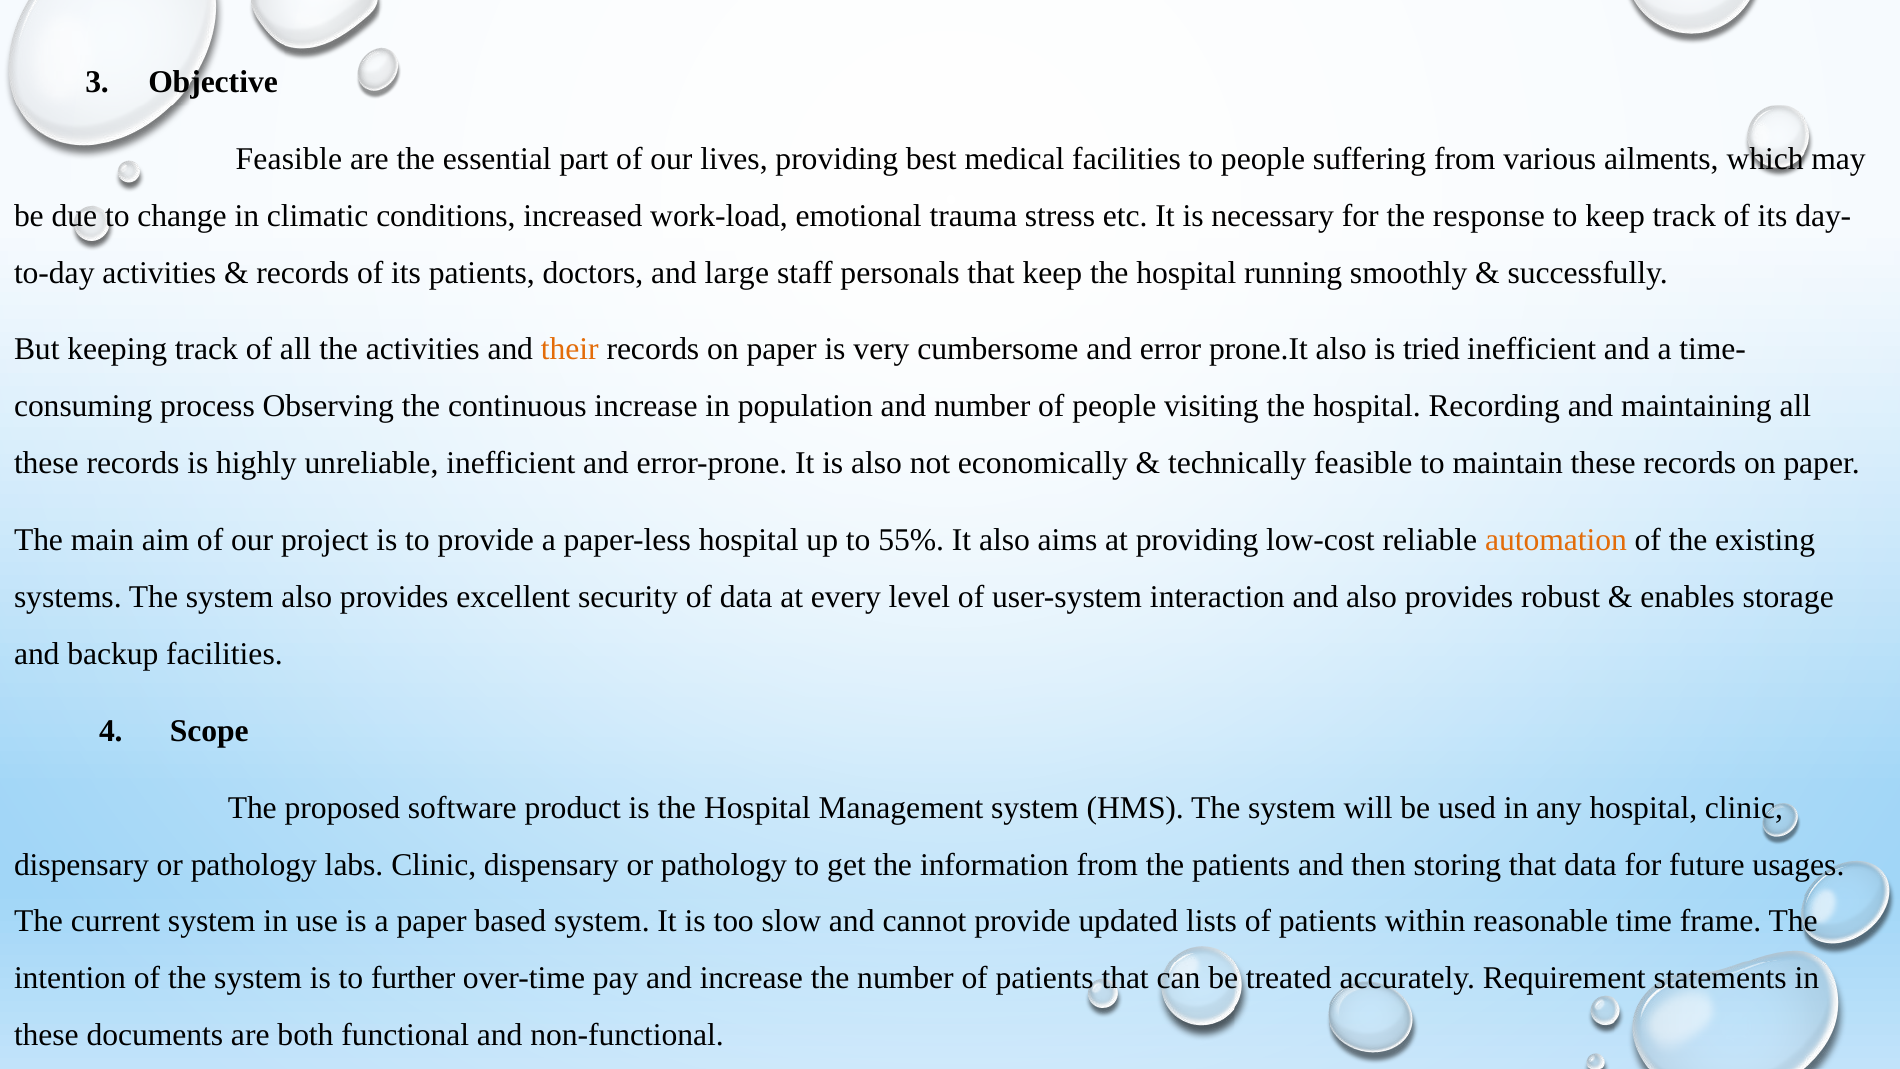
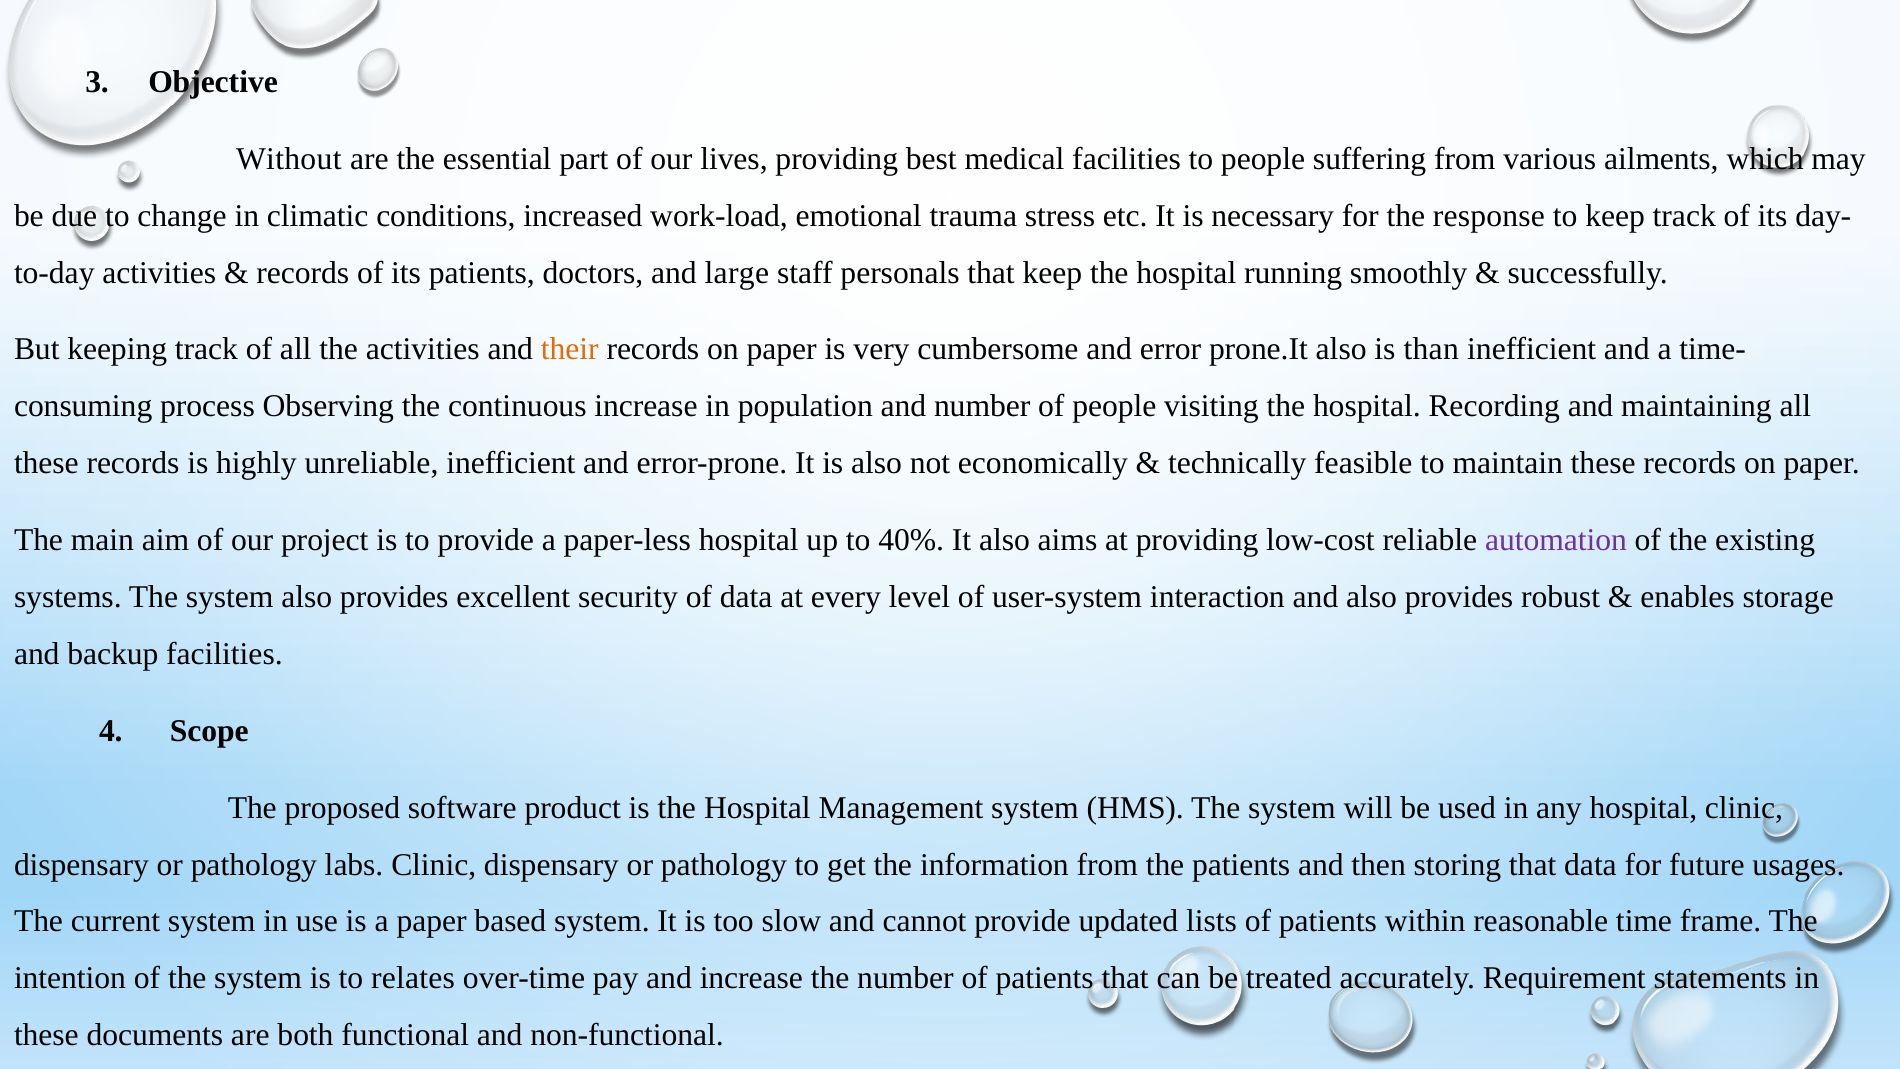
Feasible at (289, 159): Feasible -> Without
tried: tried -> than
55%: 55% -> 40%
automation colour: orange -> purple
further: further -> relates
